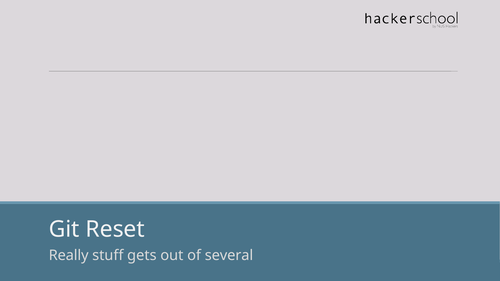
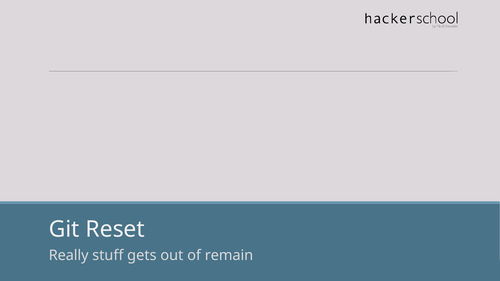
several: several -> remain
